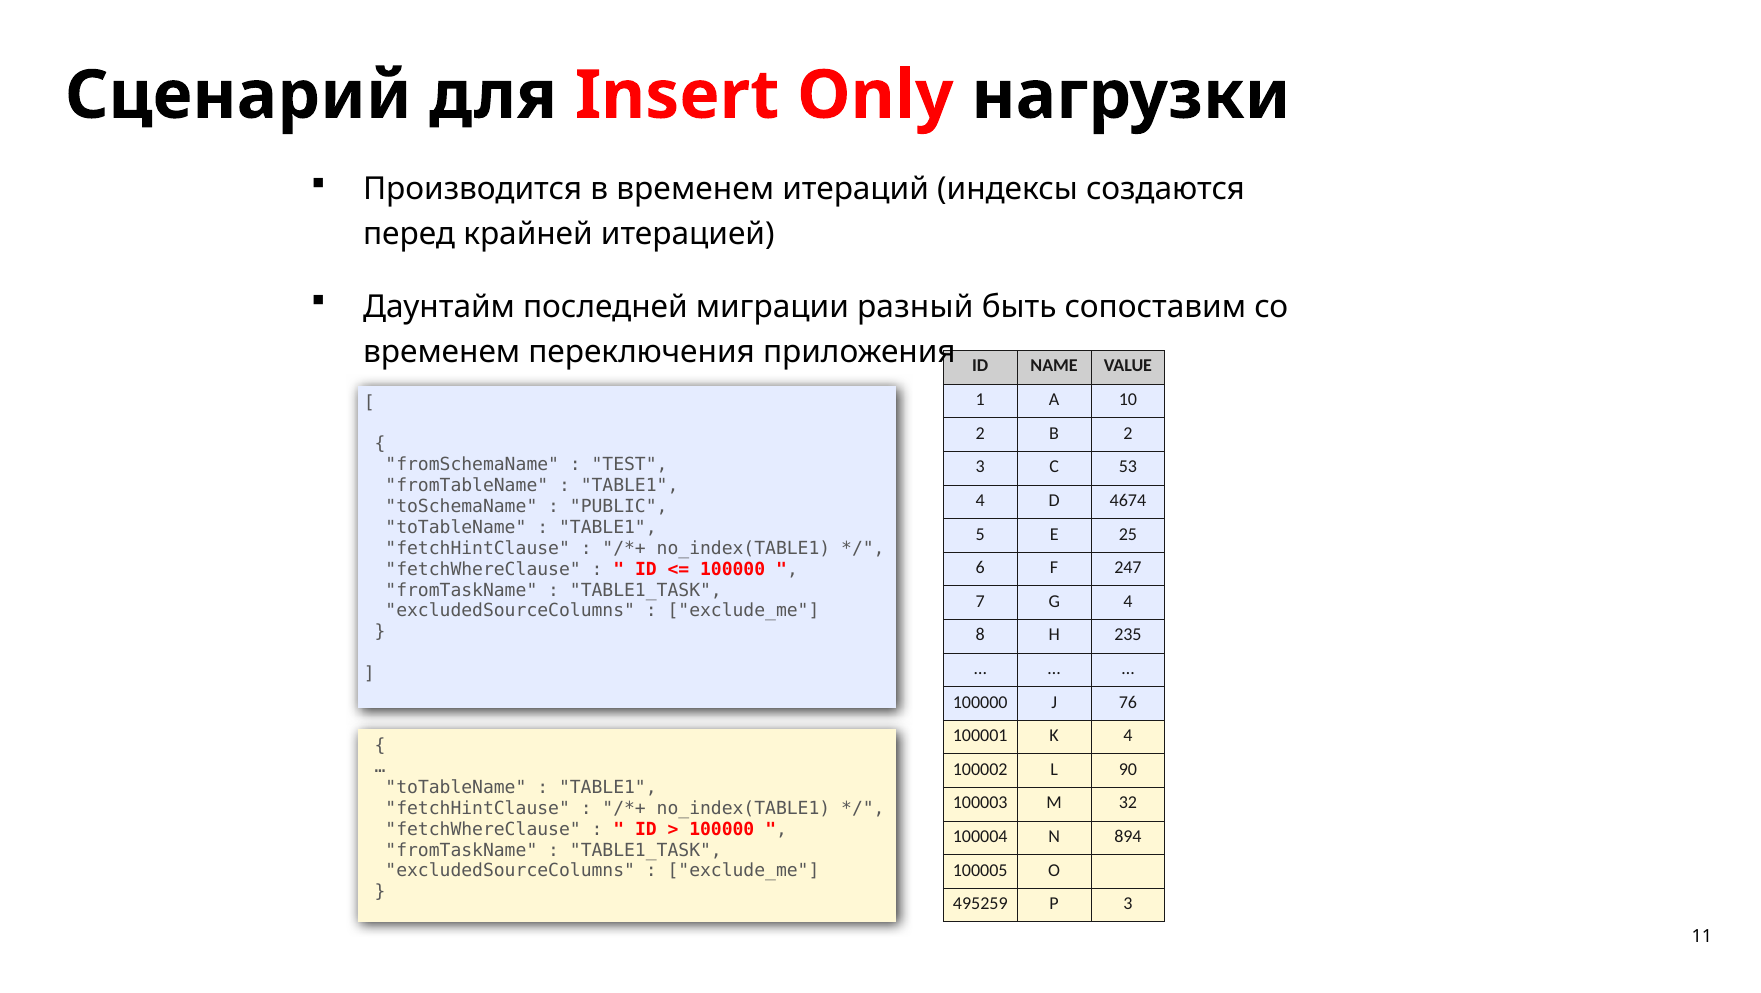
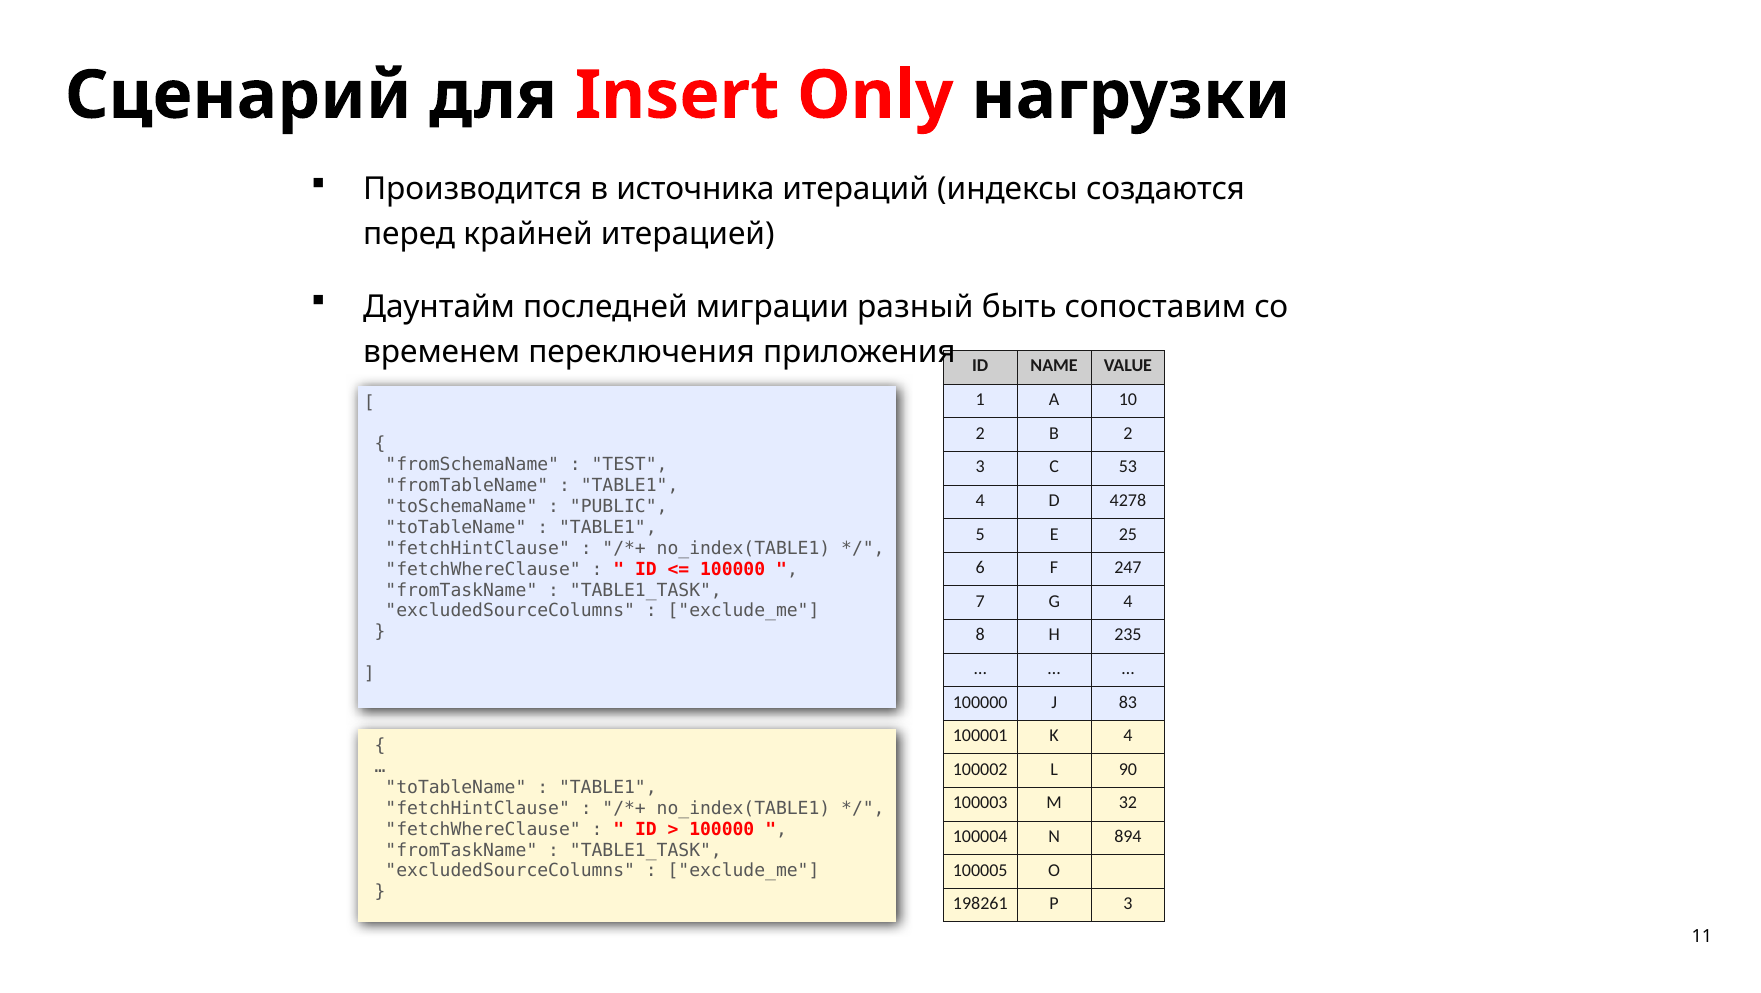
в временем: временем -> источника
4674: 4674 -> 4278
76: 76 -> 83
495259: 495259 -> 198261
